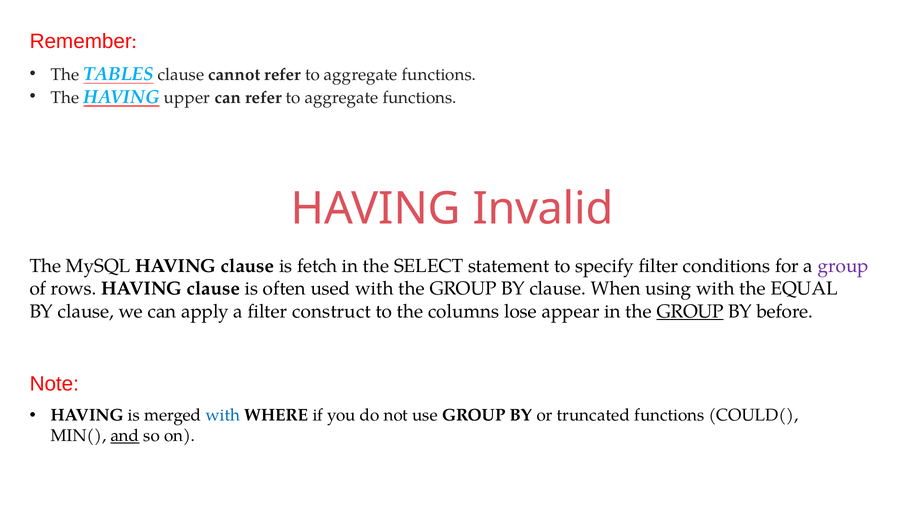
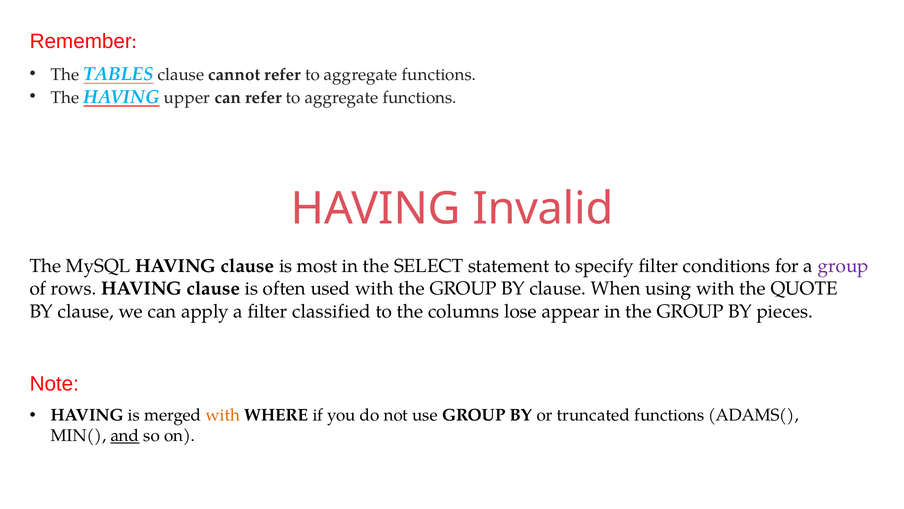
fetch: fetch -> most
EQUAL: EQUAL -> QUOTE
construct: construct -> classified
GROUP at (690, 311) underline: present -> none
before: before -> pieces
with at (223, 415) colour: blue -> orange
COULD(: COULD( -> ADAMS(
